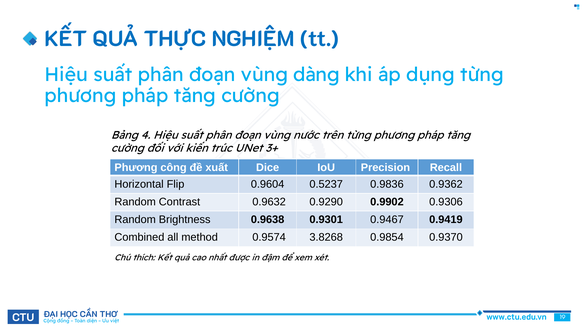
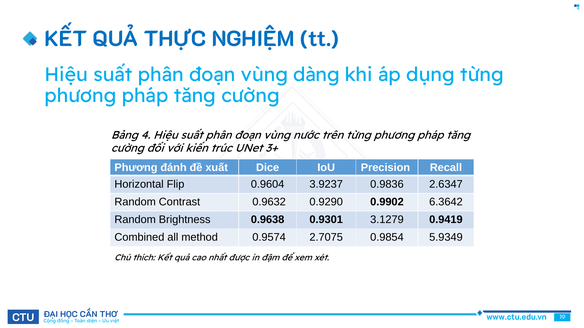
công: công -> đánh
0.5237: 0.5237 -> 3.9237
0.9362: 0.9362 -> 2.6347
0.9306: 0.9306 -> 6.3642
0.9467: 0.9467 -> 3.1279
3.8268: 3.8268 -> 2.7075
0.9370: 0.9370 -> 5.9349
